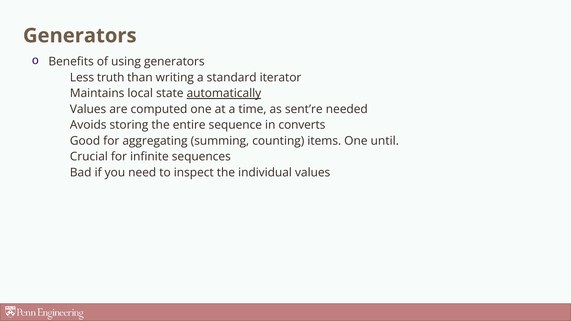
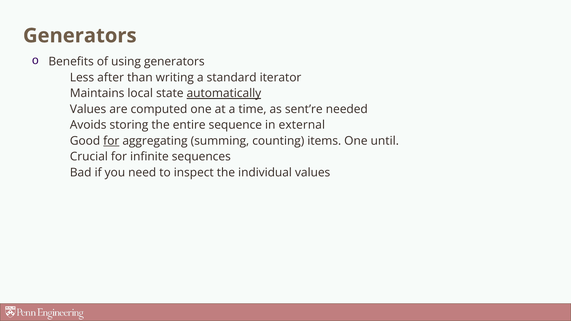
truth: truth -> after
converts: converts -> external
for at (111, 141) underline: none -> present
